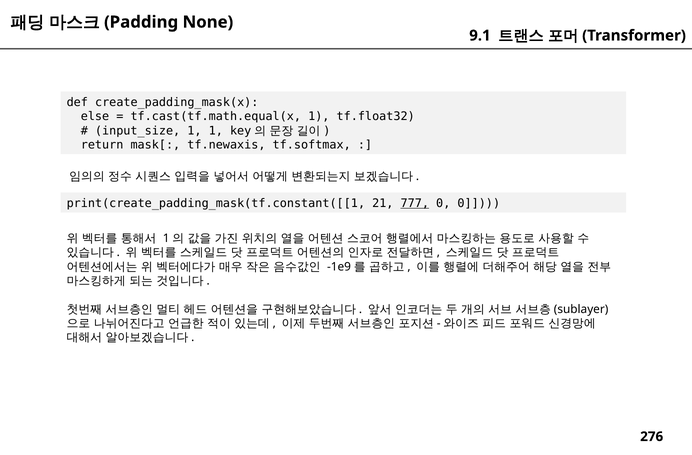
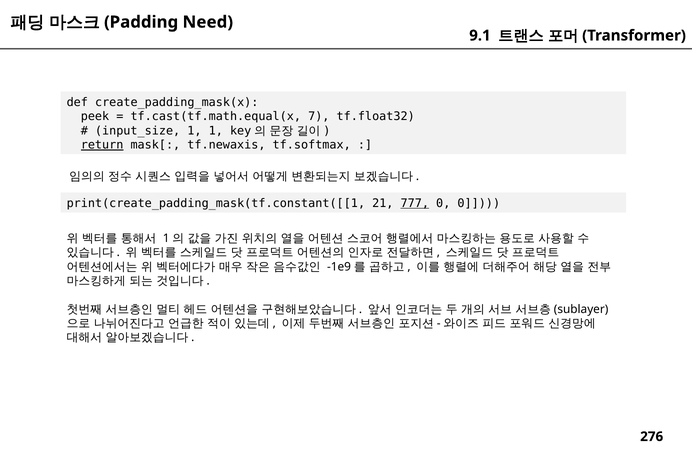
None: None -> Need
else: else -> peek
tf.cast(tf.math.equal(x 1: 1 -> 7
return underline: none -> present
